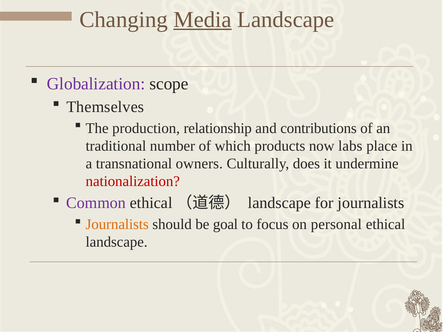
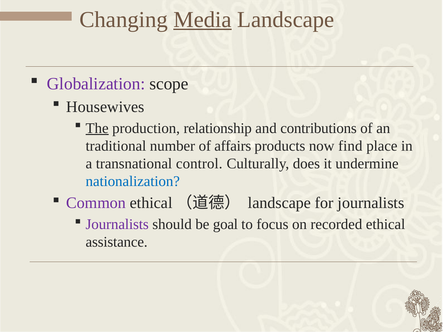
Themselves: Themselves -> Housewives
The underline: none -> present
which: which -> affairs
labs: labs -> find
owners: owners -> control
nationalization colour: red -> blue
Journalists at (117, 224) colour: orange -> purple
personal: personal -> recorded
landscape at (117, 242): landscape -> assistance
